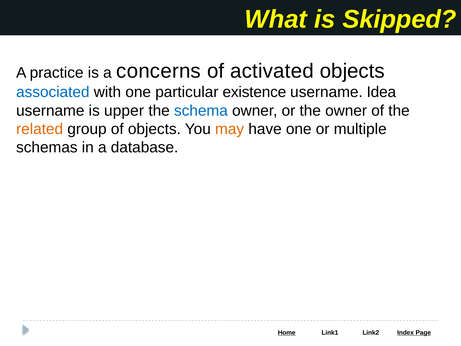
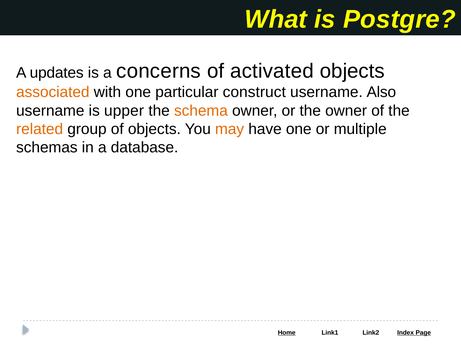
Skipped: Skipped -> Postgre
practice: practice -> updates
associated colour: blue -> orange
existence: existence -> construct
Idea: Idea -> Also
schema colour: blue -> orange
